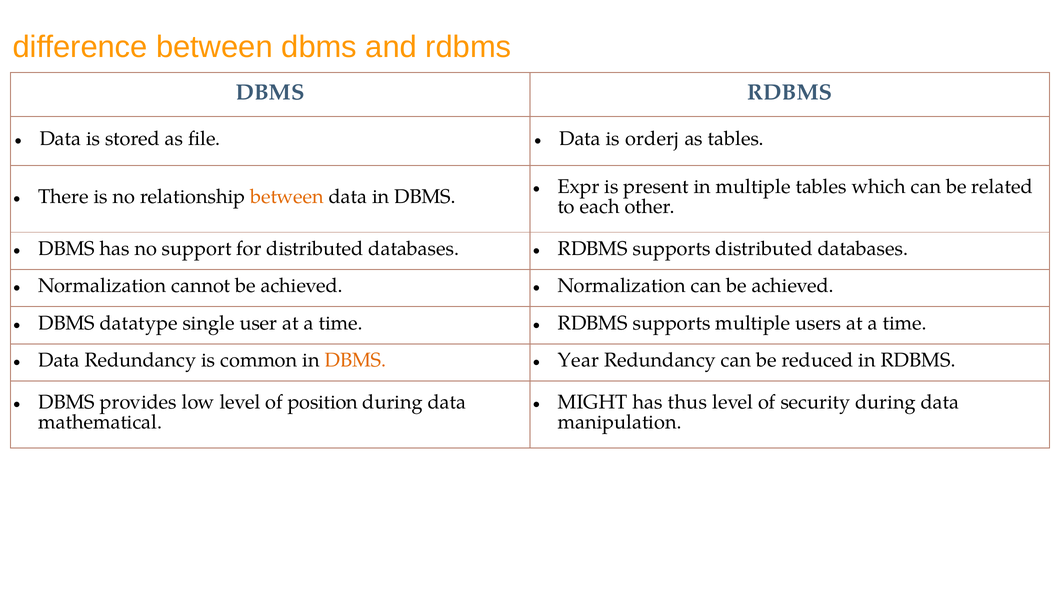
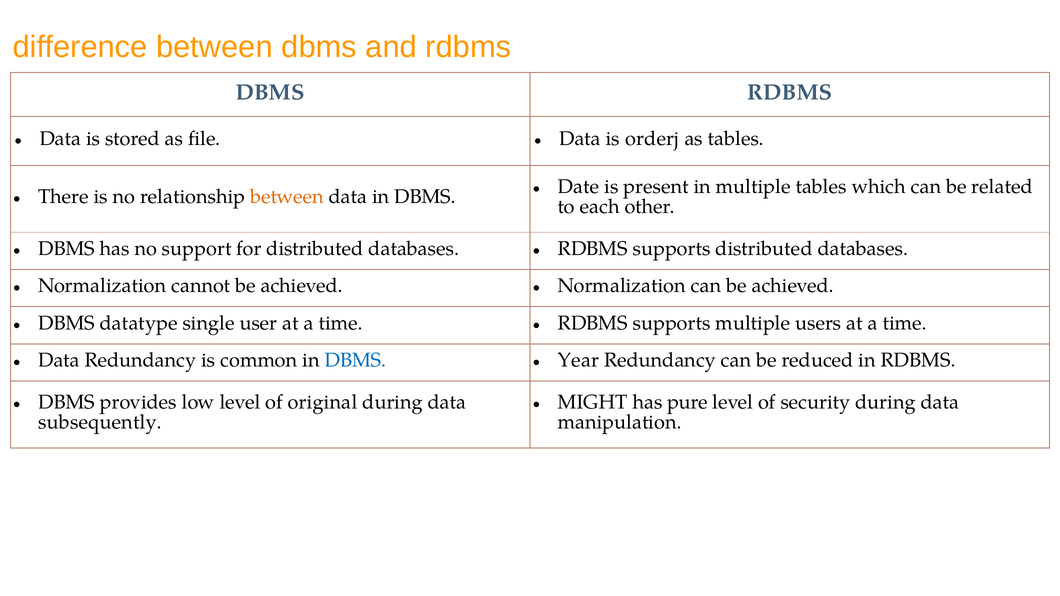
Expr: Expr -> Date
DBMS at (355, 360) colour: orange -> blue
position: position -> original
thus: thus -> pure
mathematical: mathematical -> subsequently
